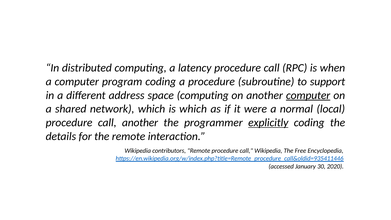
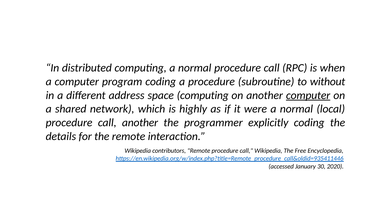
computing a latency: latency -> normal
support: support -> without
is which: which -> highly
explicitly underline: present -> none
